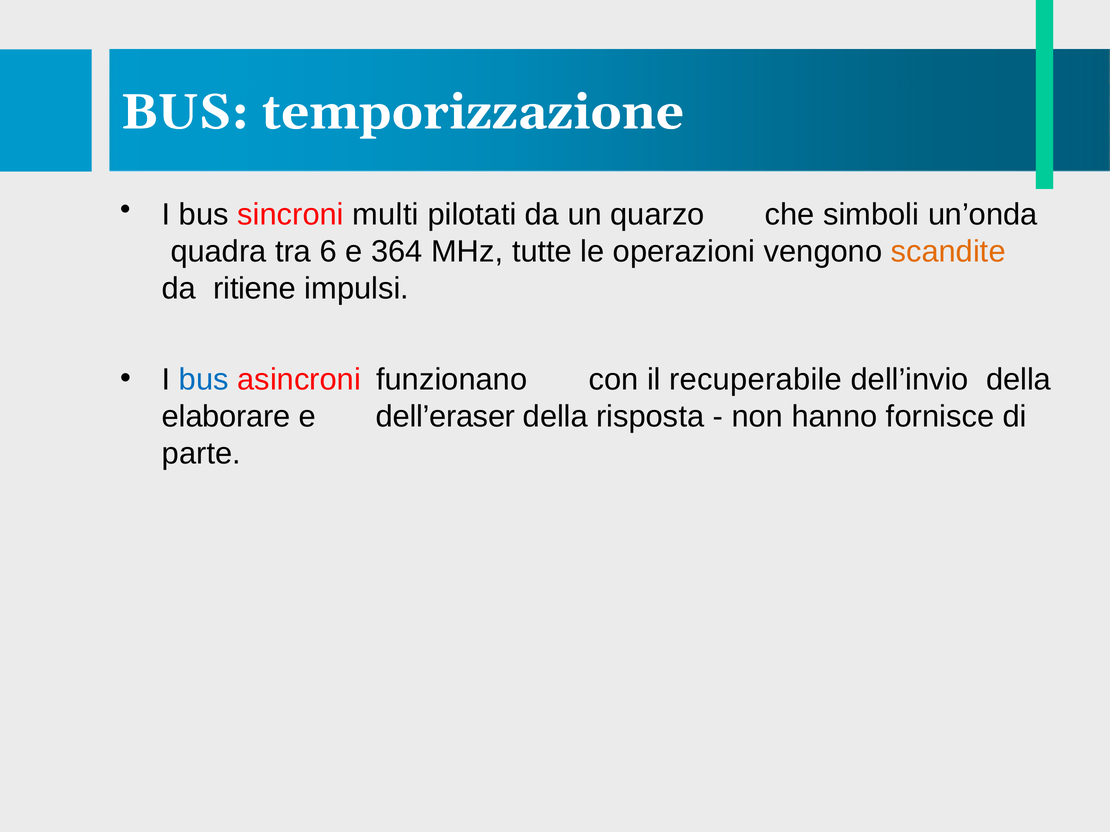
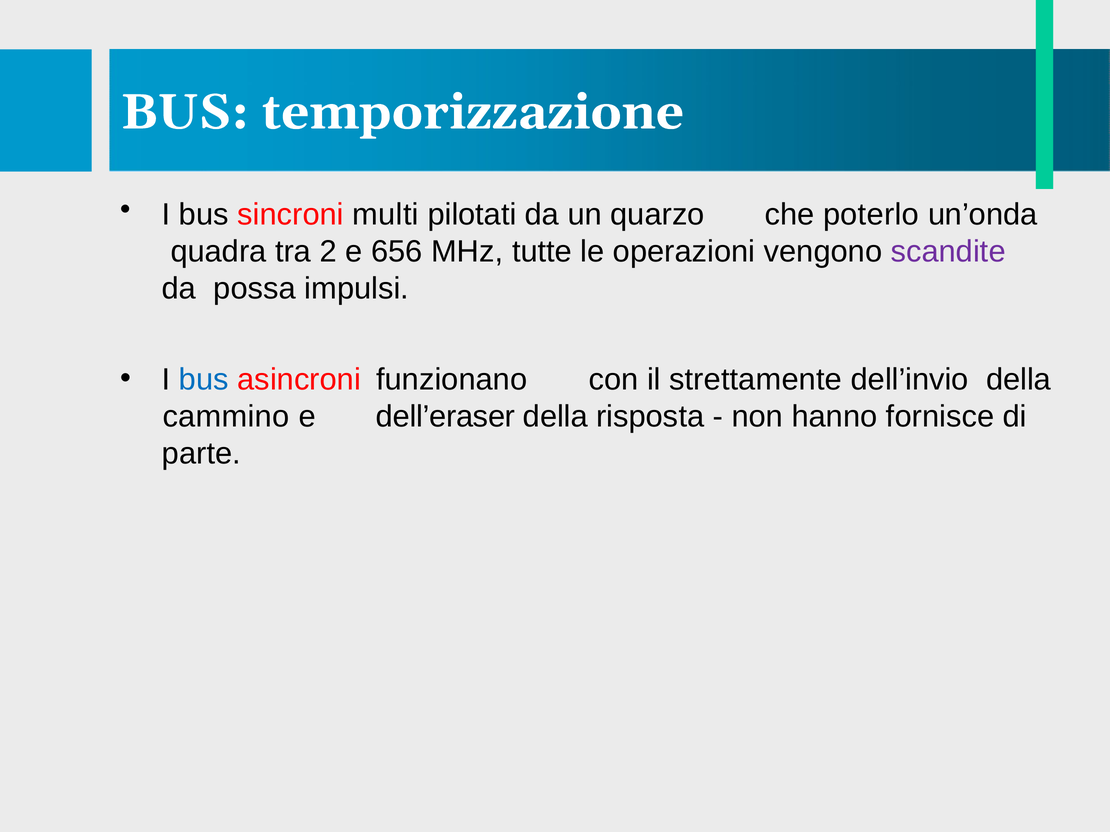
simboli: simboli -> poterlo
6: 6 -> 2
364: 364 -> 656
scandite colour: orange -> purple
ritiene: ritiene -> possa
recuperabile: recuperabile -> strettamente
elaborare: elaborare -> cammino
